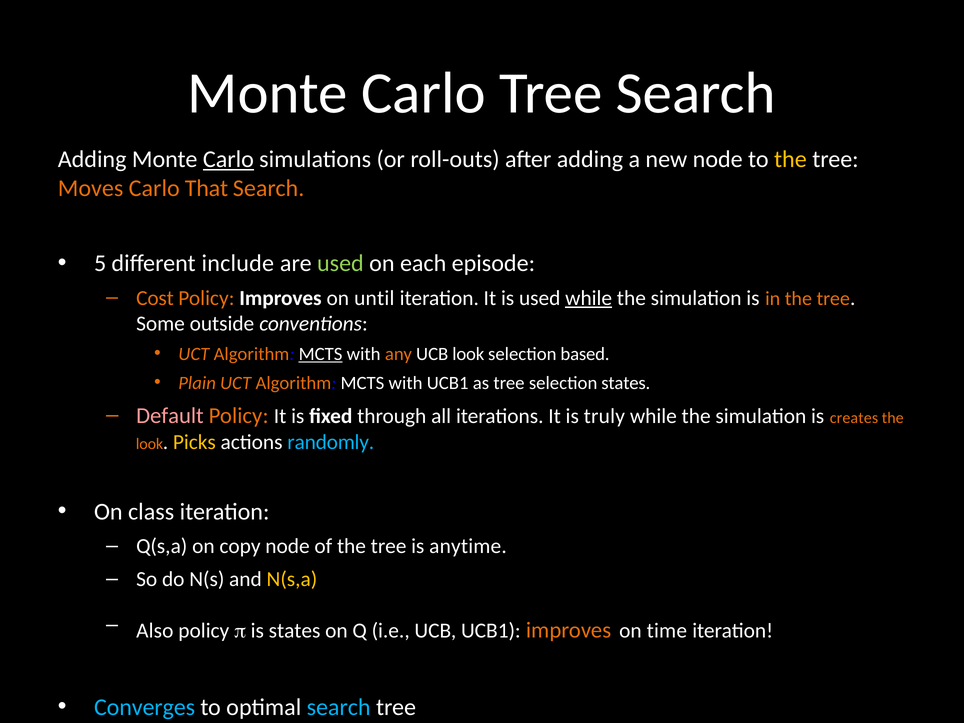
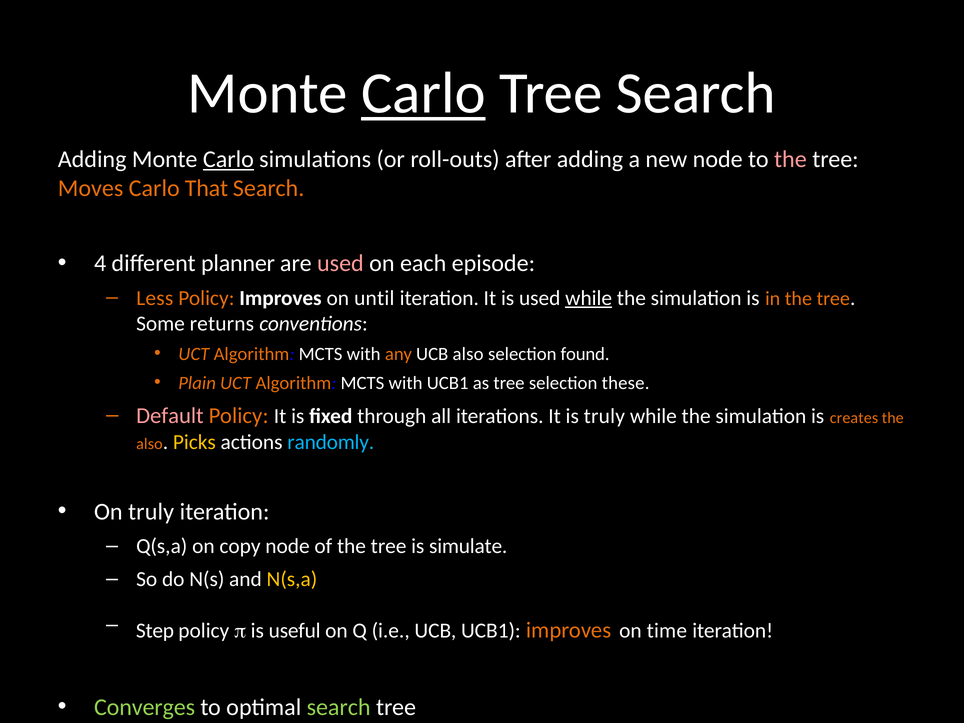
Carlo at (423, 93) underline: none -> present
the at (790, 159) colour: yellow -> pink
5: 5 -> 4
include: include -> planner
used at (340, 263) colour: light green -> pink
Cost: Cost -> Less
outside: outside -> returns
MCTS at (321, 354) underline: present -> none
UCB look: look -> also
based: based -> found
selection states: states -> these
look at (150, 444): look -> also
On class: class -> truly
anytime: anytime -> simulate
Also: Also -> Step
is states: states -> useful
Converges colour: light blue -> light green
search at (339, 707) colour: light blue -> light green
